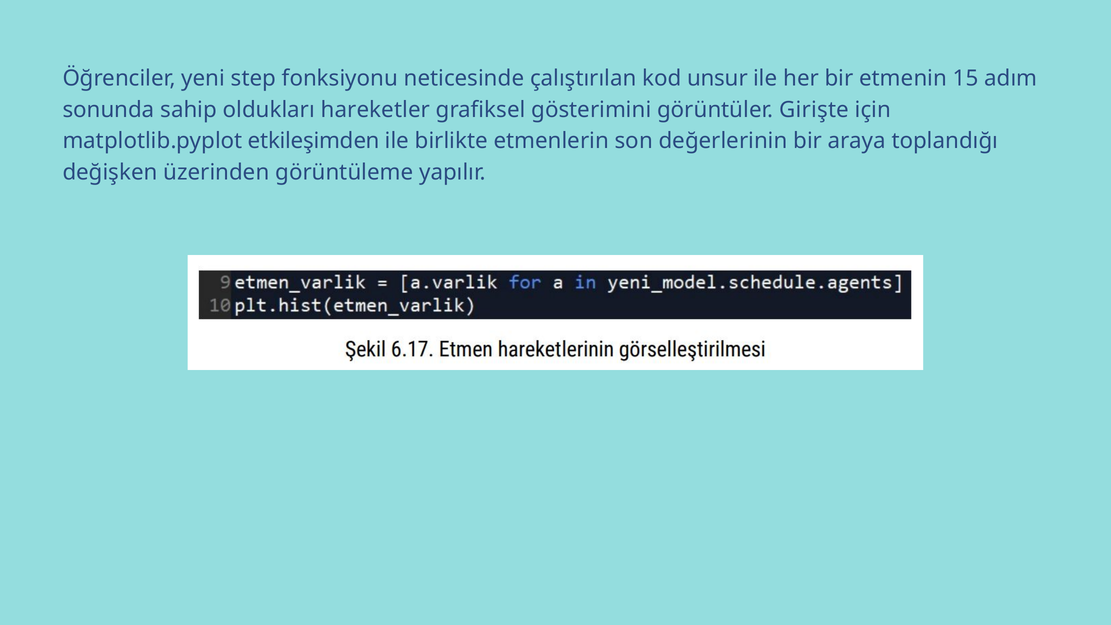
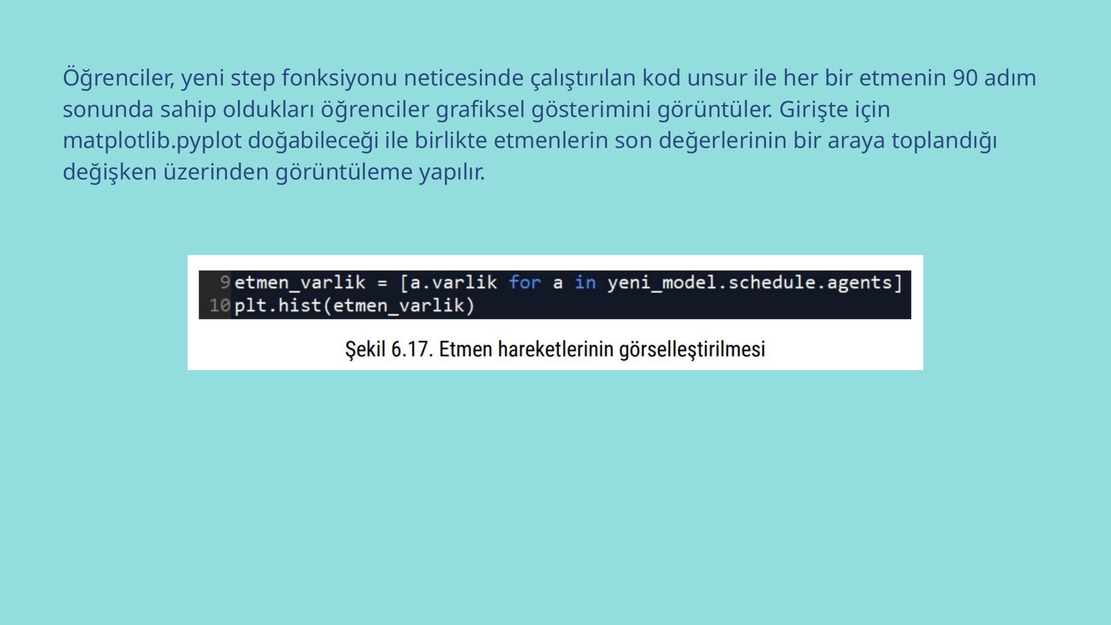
15: 15 -> 90
oldukları hareketler: hareketler -> öğrenciler
etkileşimden: etkileşimden -> doğabileceği
